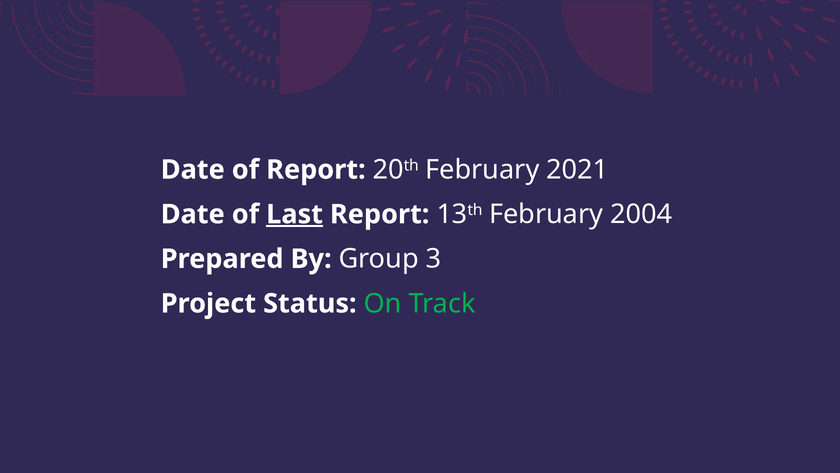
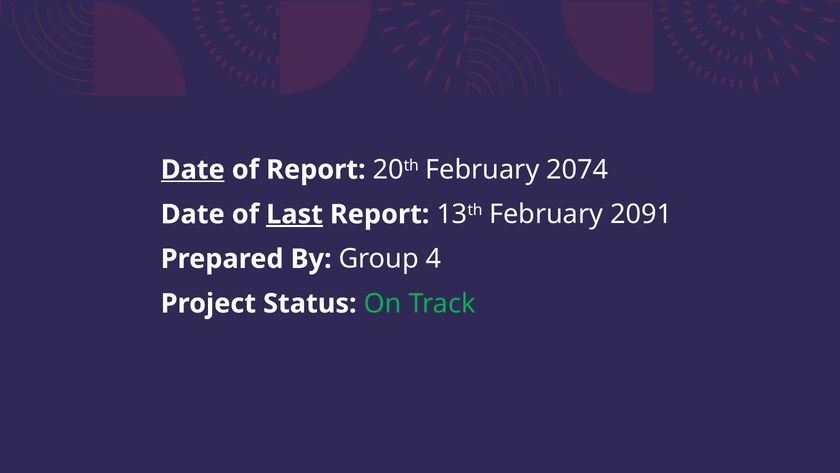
Date at (193, 170) underline: none -> present
2021: 2021 -> 2074
2004: 2004 -> 2091
3: 3 -> 4
